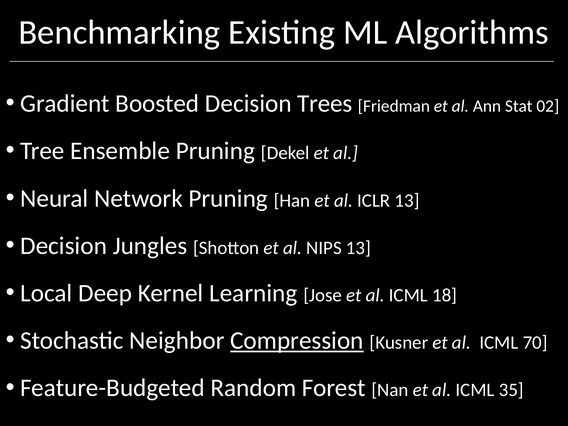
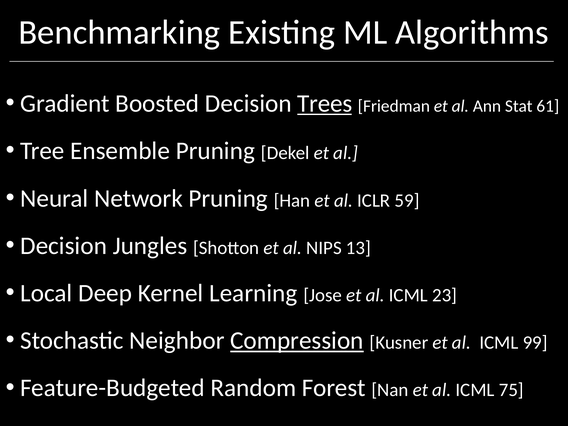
Trees underline: none -> present
02: 02 -> 61
ICLR 13: 13 -> 59
18: 18 -> 23
70: 70 -> 99
35: 35 -> 75
